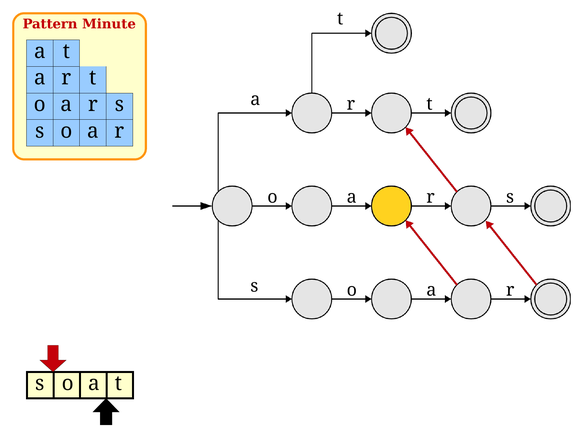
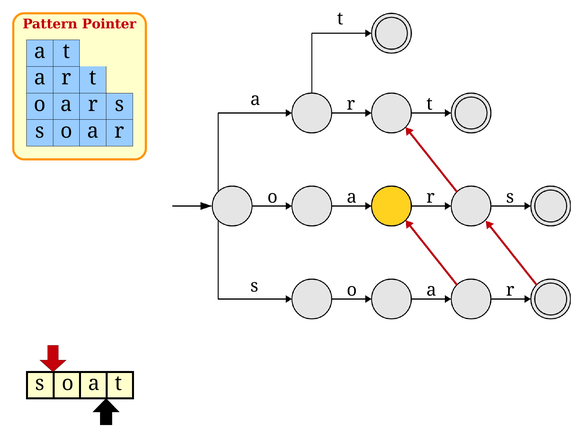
Minute: Minute -> Pointer
